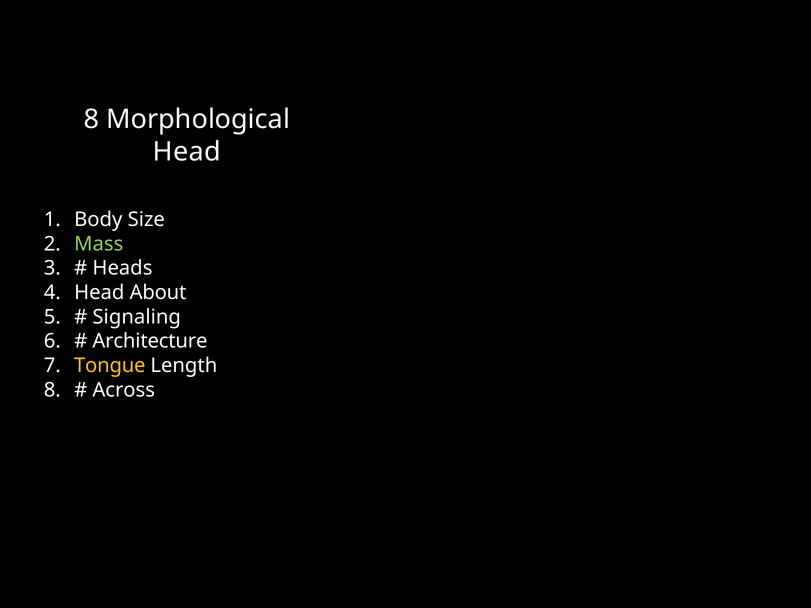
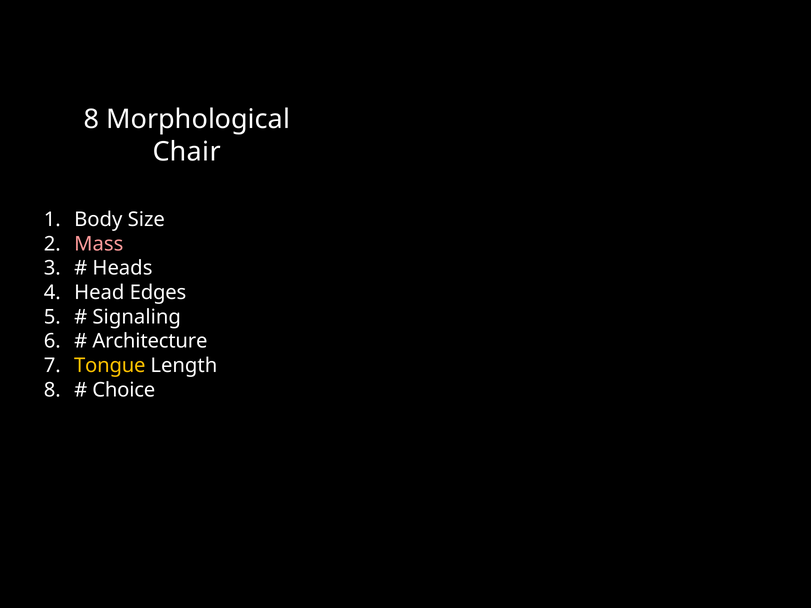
Head at (187, 152): Head -> Chair
Mass colour: light green -> pink
About: About -> Edges
Across: Across -> Choice
